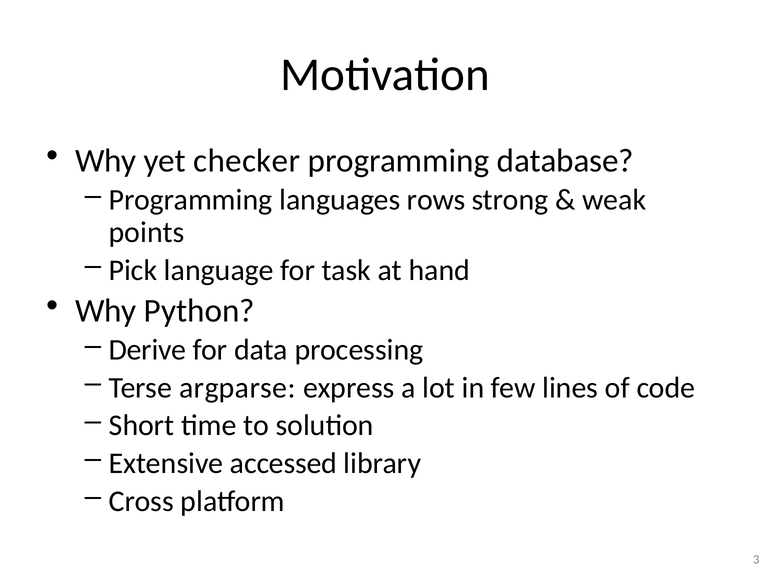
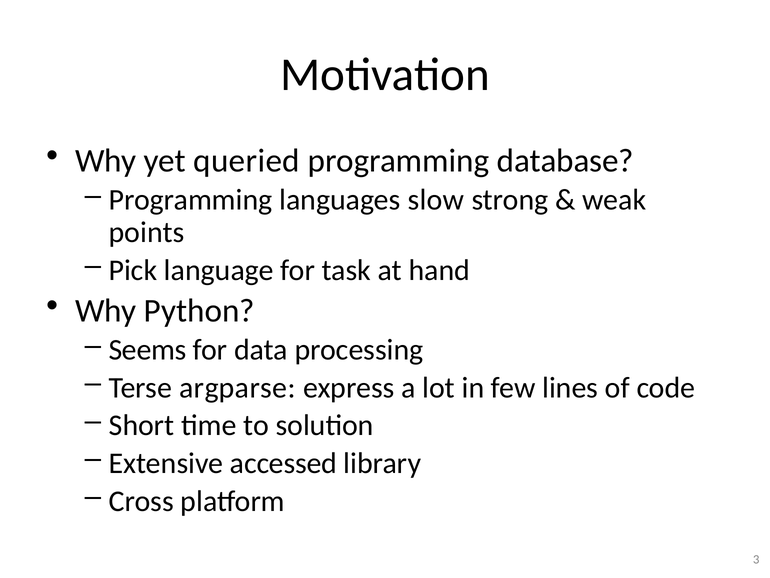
checker: checker -> queried
rows: rows -> slow
Derive: Derive -> Seems
